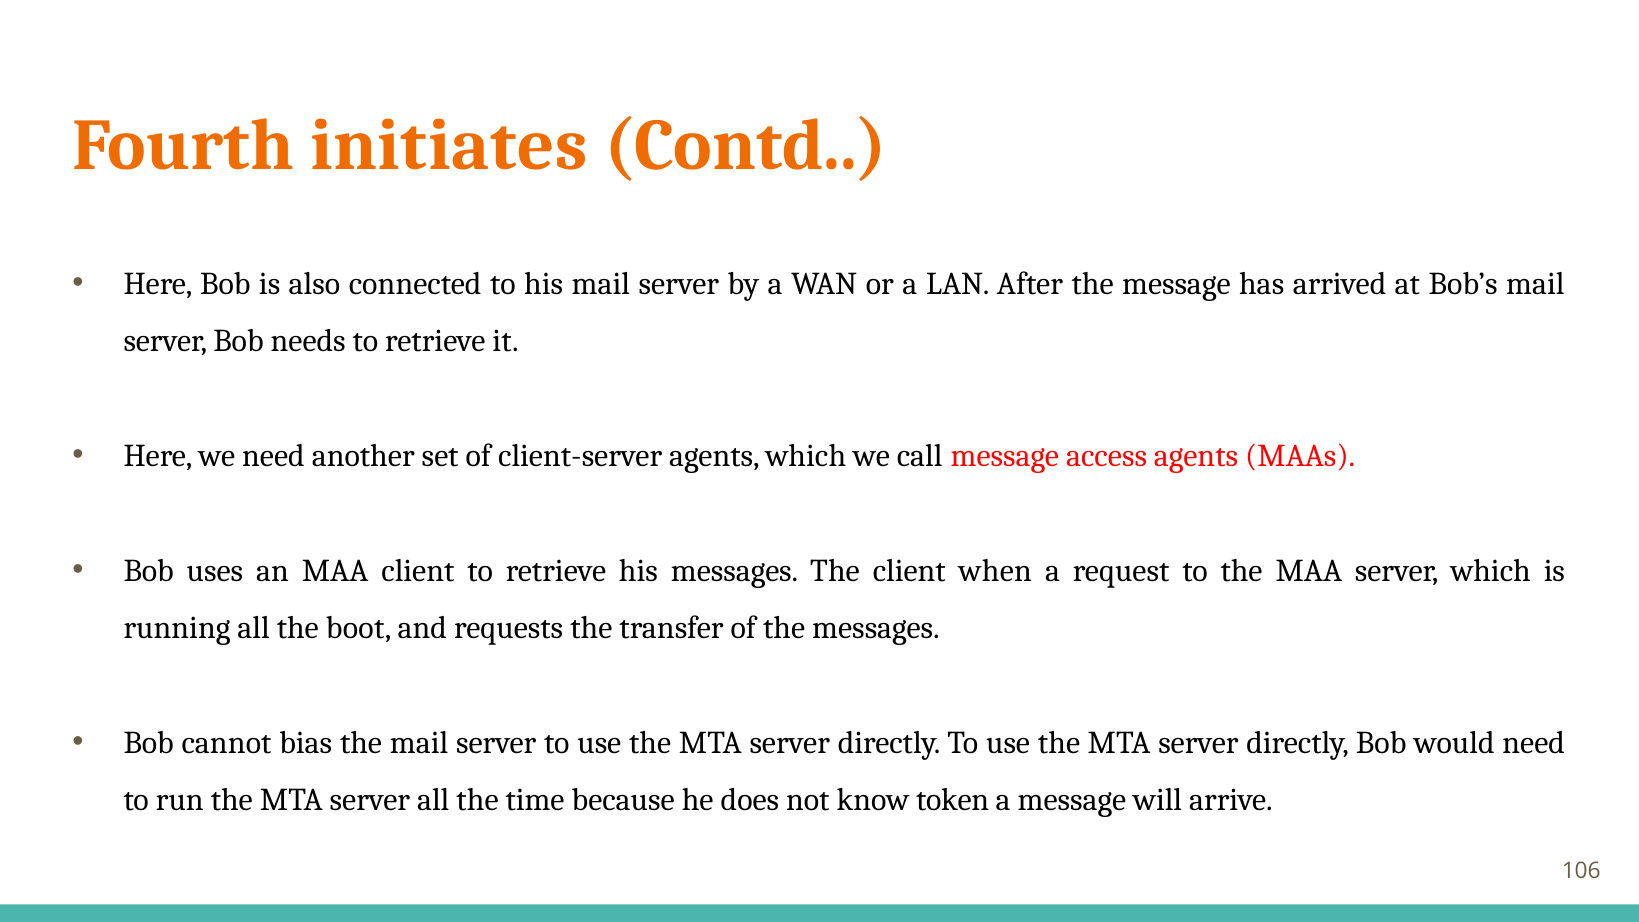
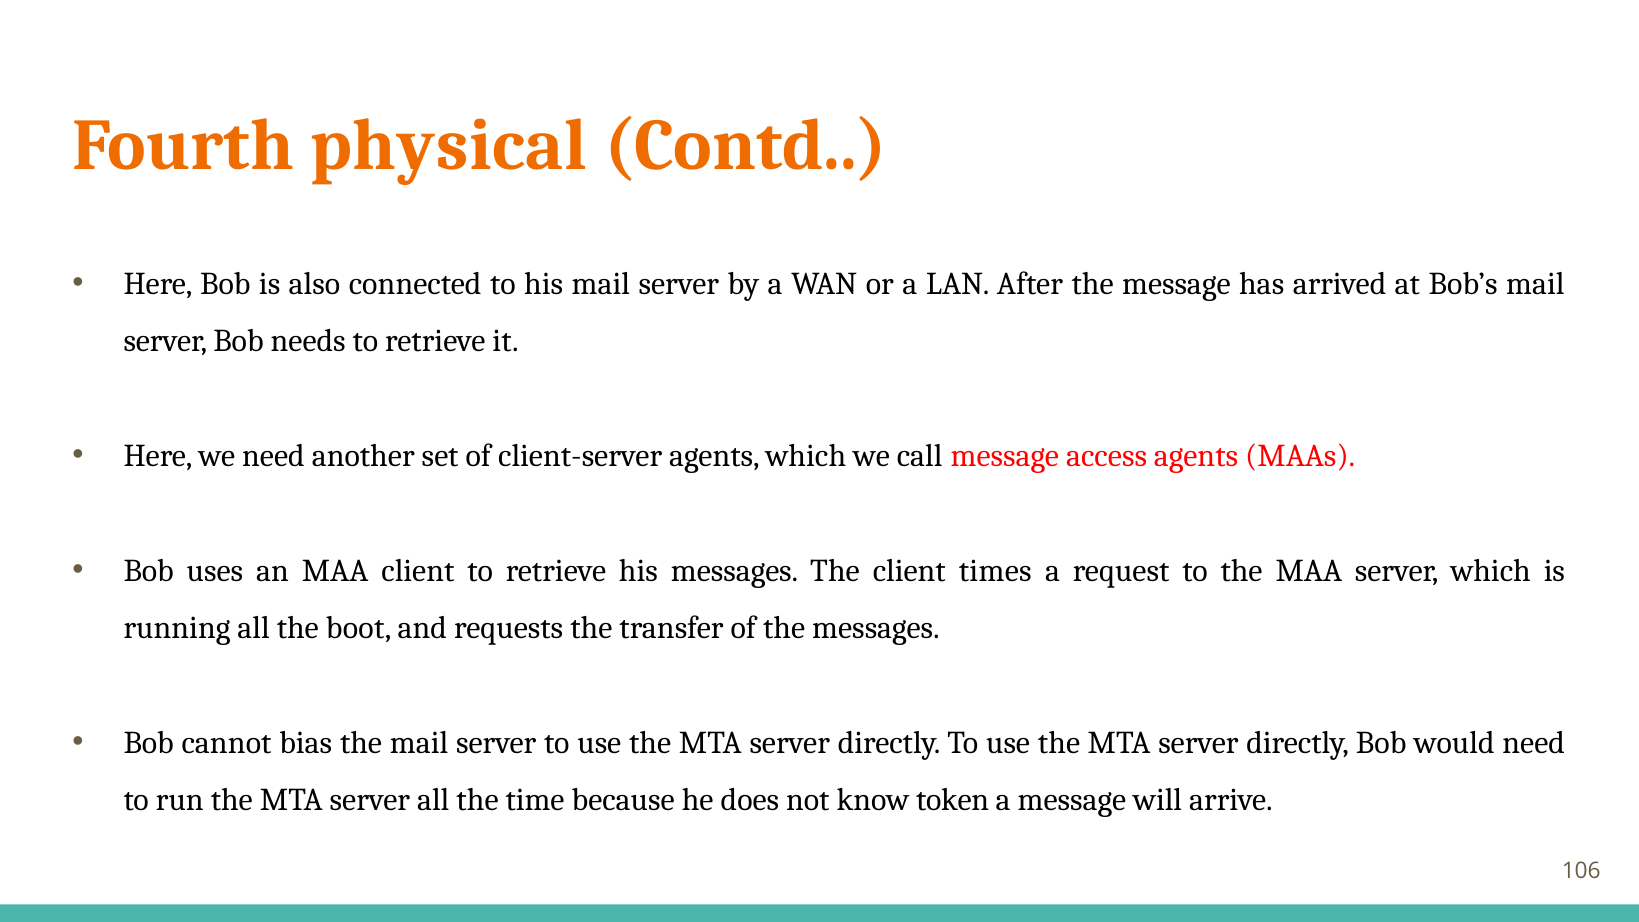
initiates: initiates -> physical
when: when -> times
